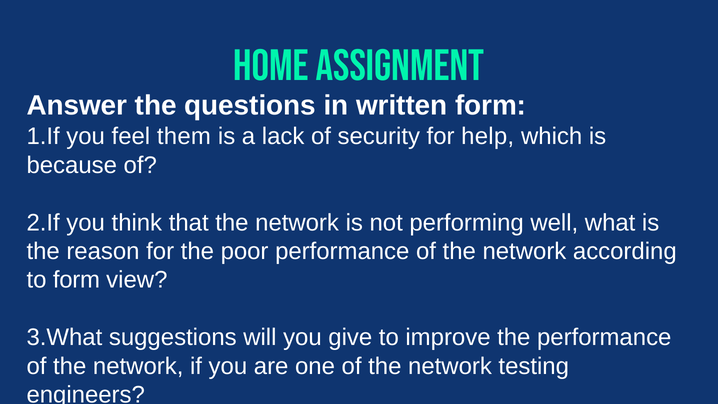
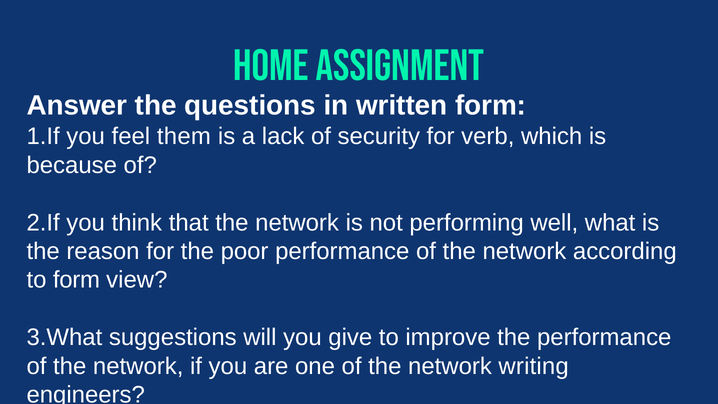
help: help -> verb
testing: testing -> writing
